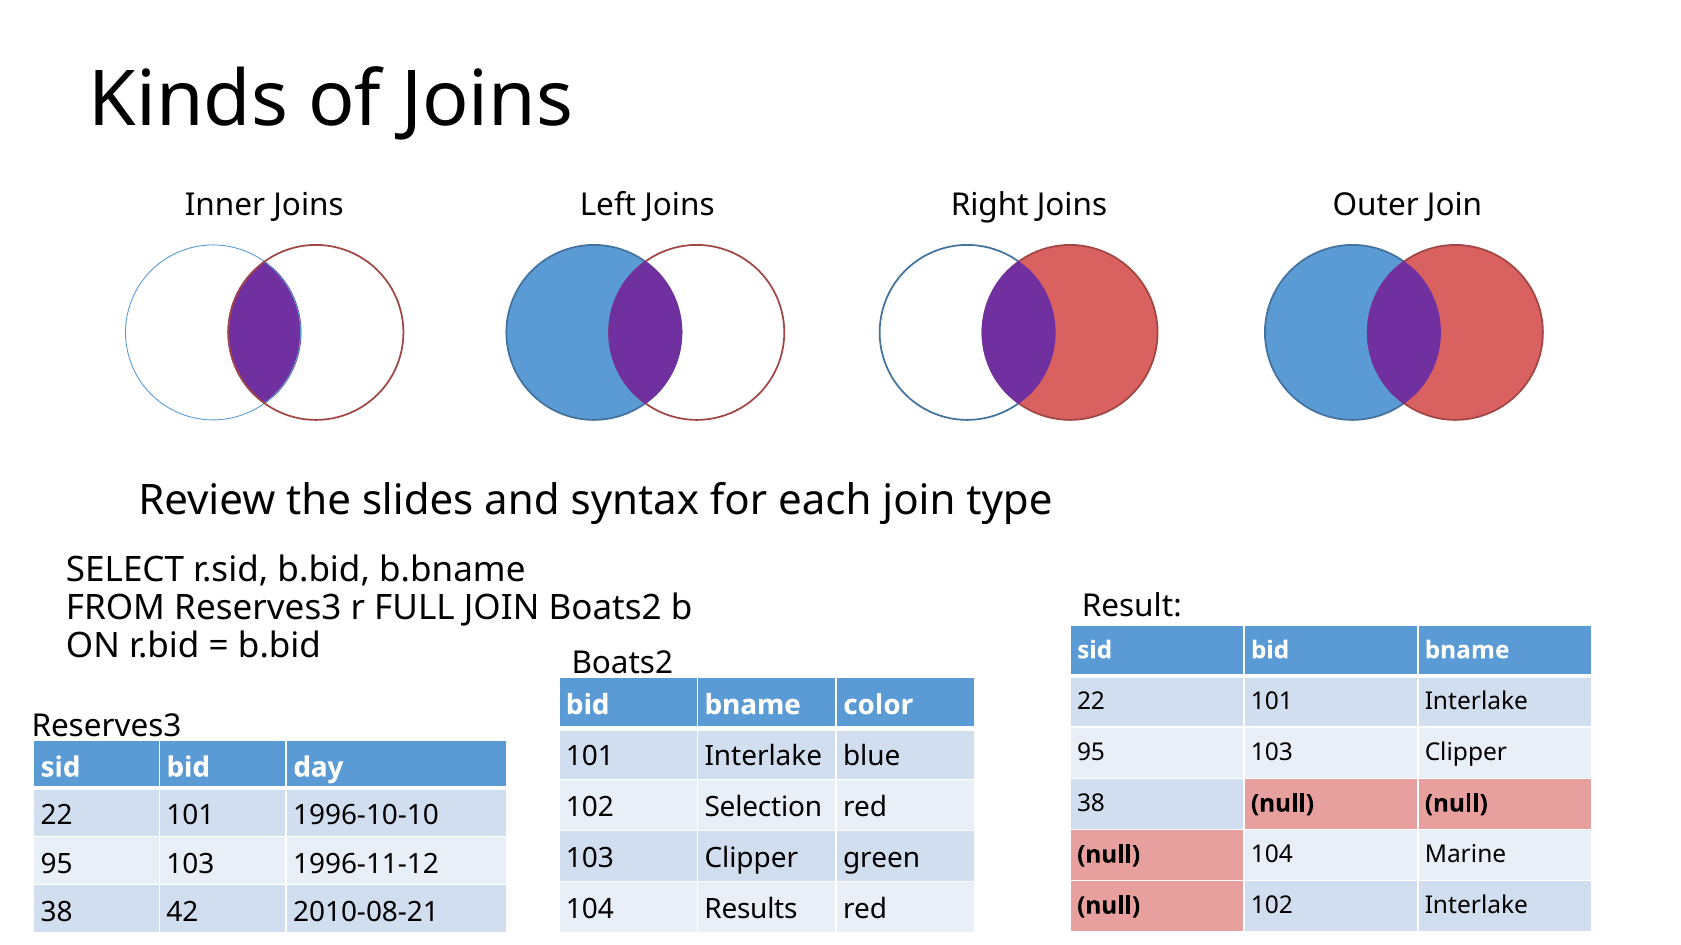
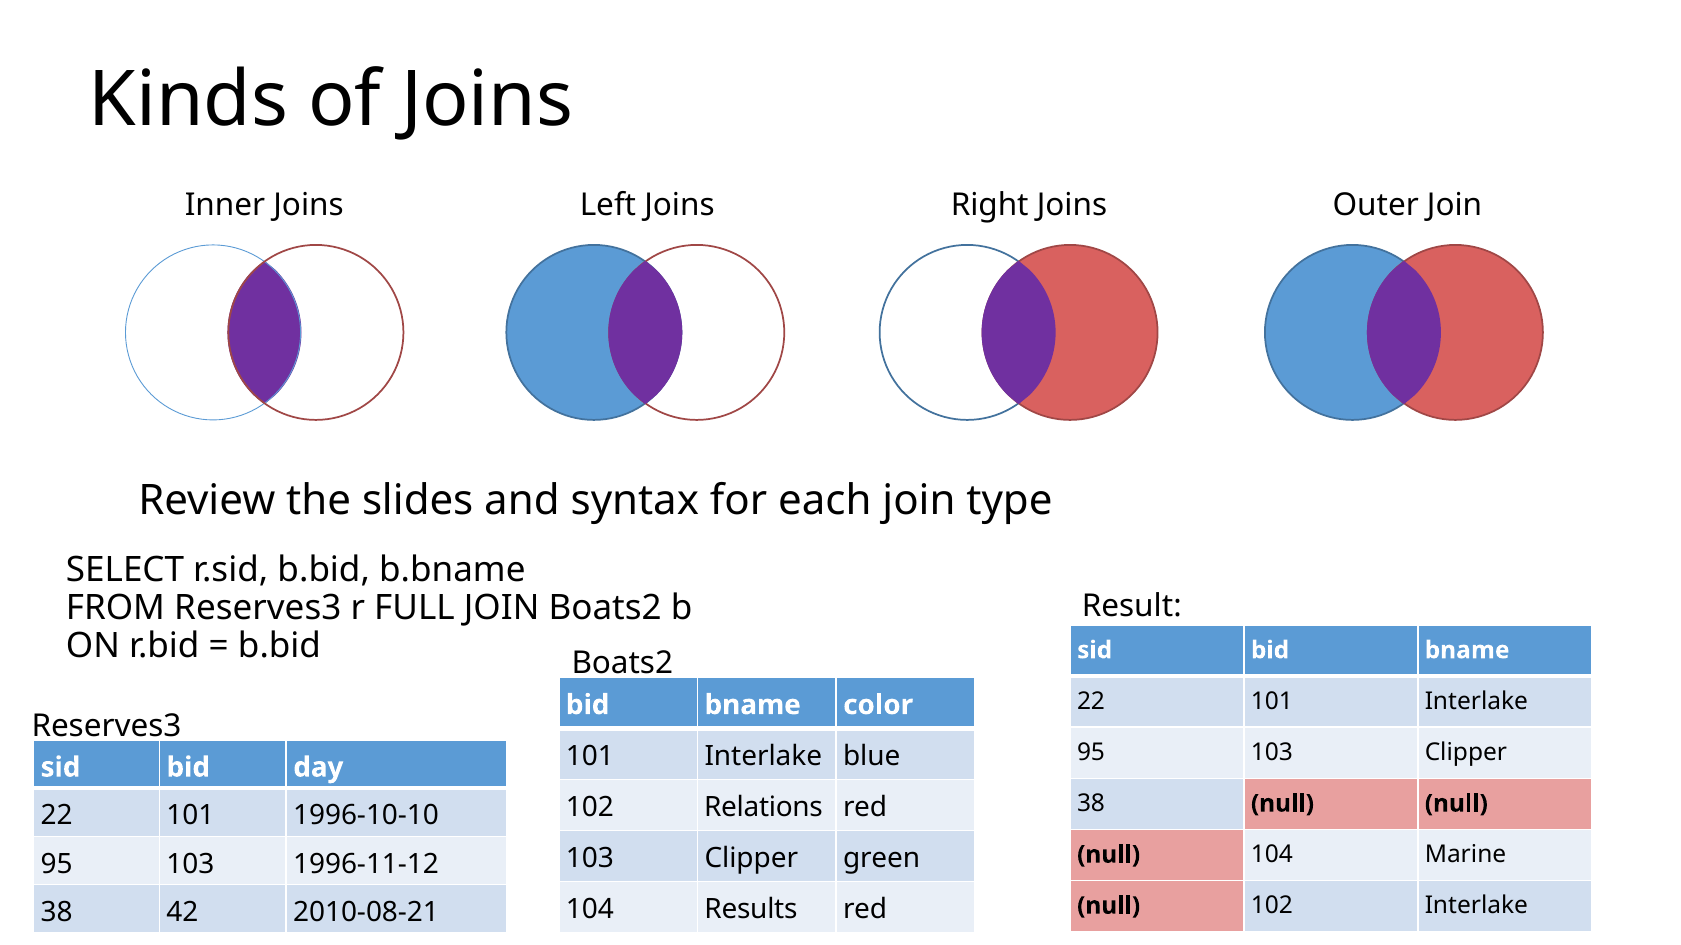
Selection: Selection -> Relations
